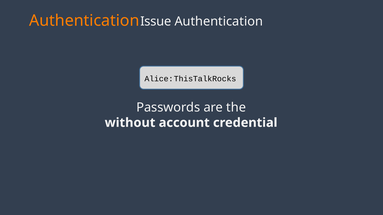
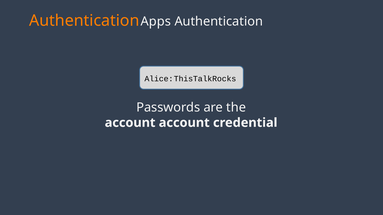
Issue: Issue -> Apps
without at (130, 123): without -> account
